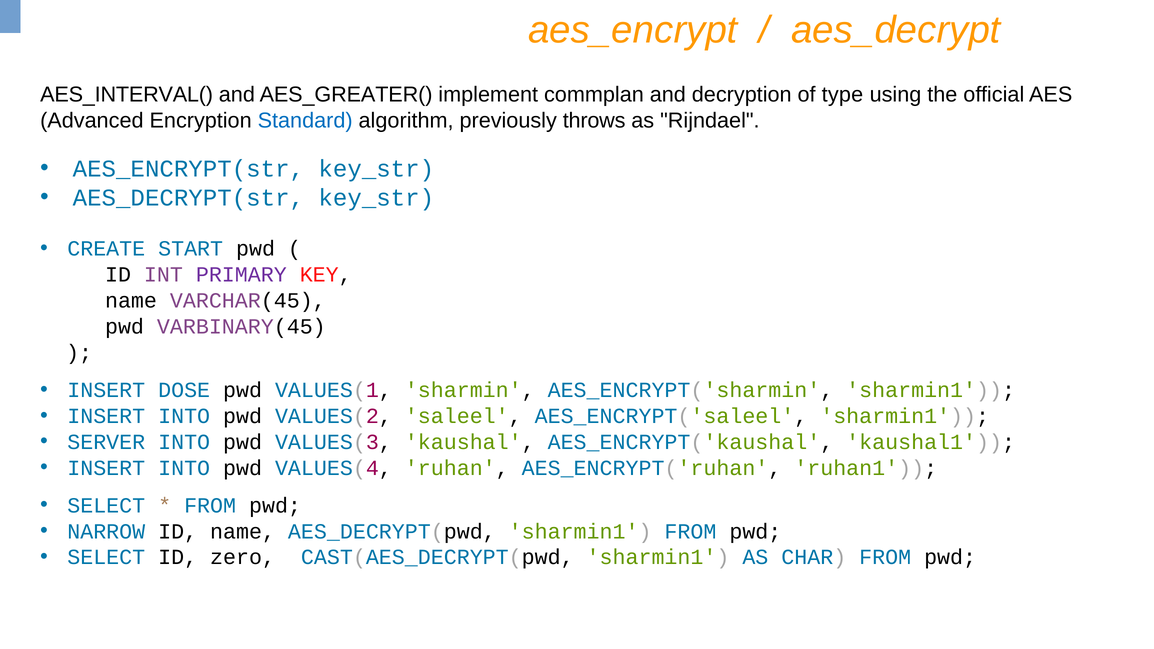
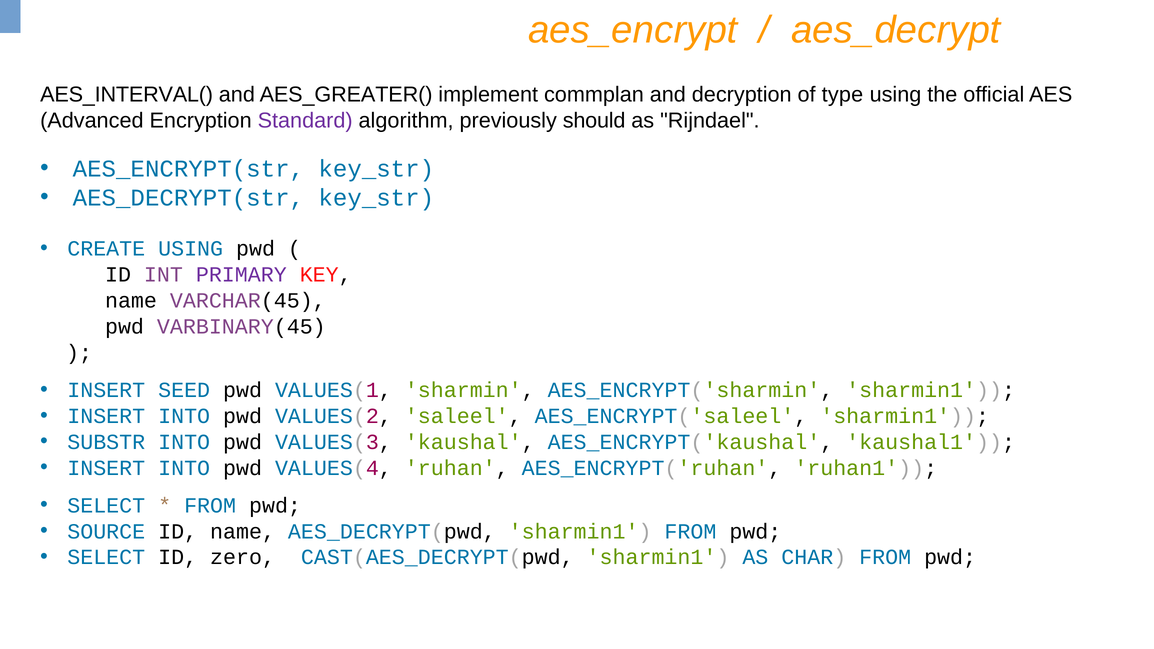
Standard colour: blue -> purple
throws: throws -> should
CREATE START: START -> USING
DOSE: DOSE -> SEED
SERVER: SERVER -> SUBSTR
NARROW: NARROW -> SOURCE
